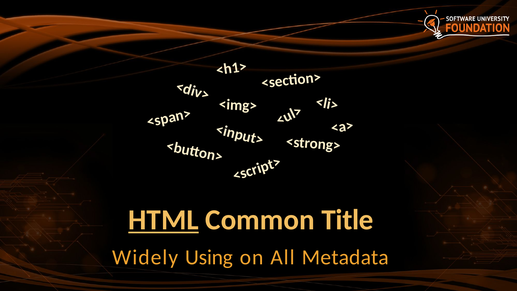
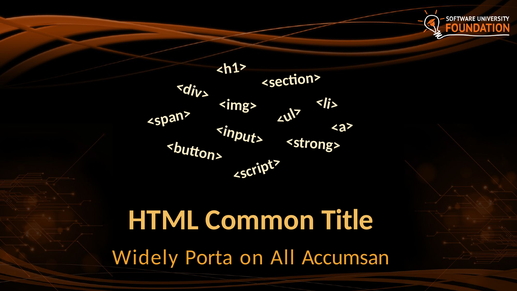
HTML underline: present -> none
Using: Using -> Porta
Metadata: Metadata -> Accumsan
